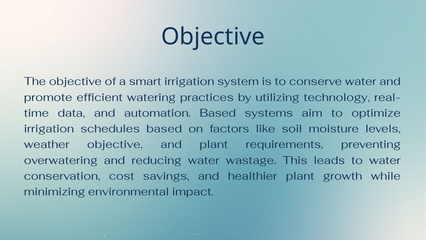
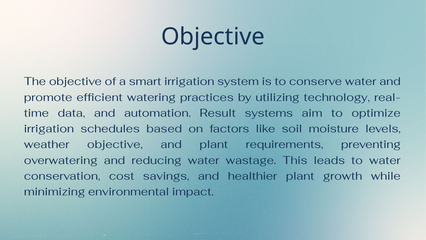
automation Based: Based -> Result
